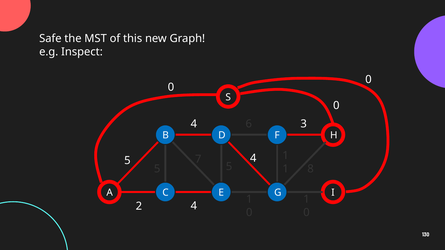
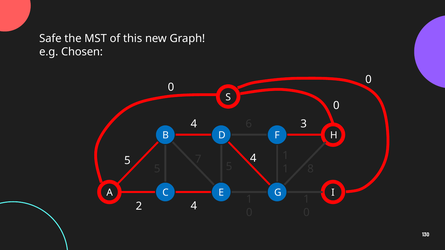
Inspect: Inspect -> Chosen
